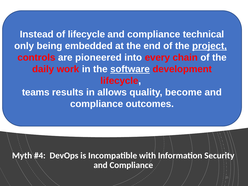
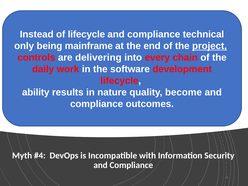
embedded: embedded -> mainframe
pioneered: pioneered -> delivering
software underline: present -> none
teams: teams -> ability
allows: allows -> nature
